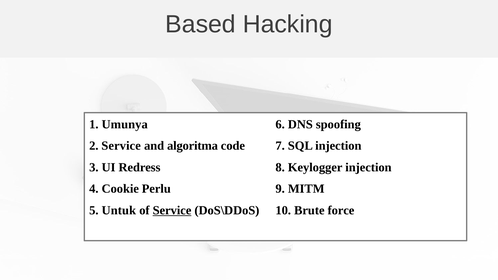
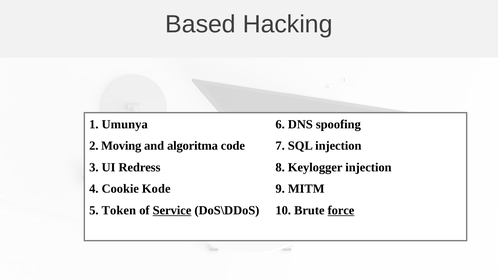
2 Service: Service -> Moving
Perlu: Perlu -> Kode
Untuk: Untuk -> Token
force underline: none -> present
